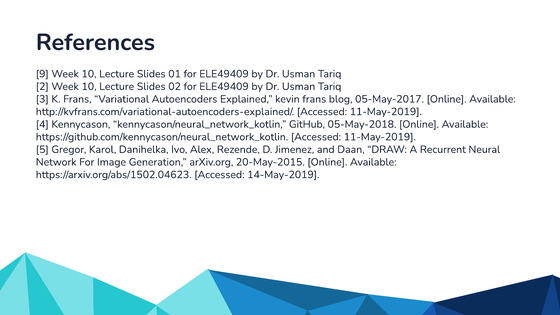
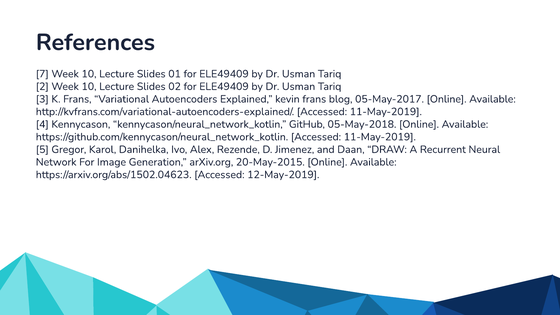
9: 9 -> 7
14-May-2019: 14-May-2019 -> 12-May-2019
